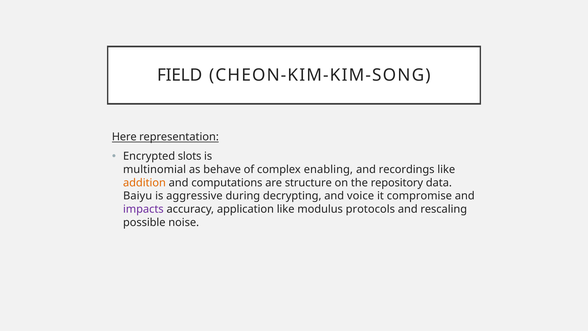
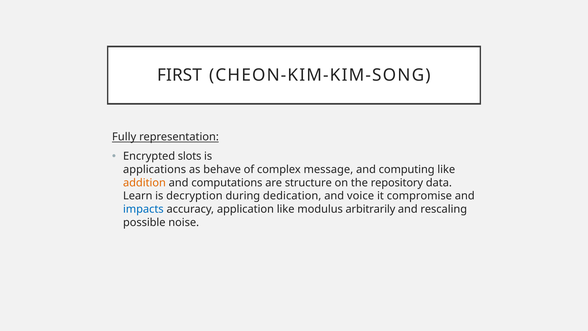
FIELD: FIELD -> FIRST
Here: Here -> Fully
multinomial: multinomial -> applications
enabling: enabling -> message
recordings: recordings -> computing
Baiyu: Baiyu -> Learn
aggressive: aggressive -> decryption
decrypting: decrypting -> dedication
impacts colour: purple -> blue
protocols: protocols -> arbitrarily
